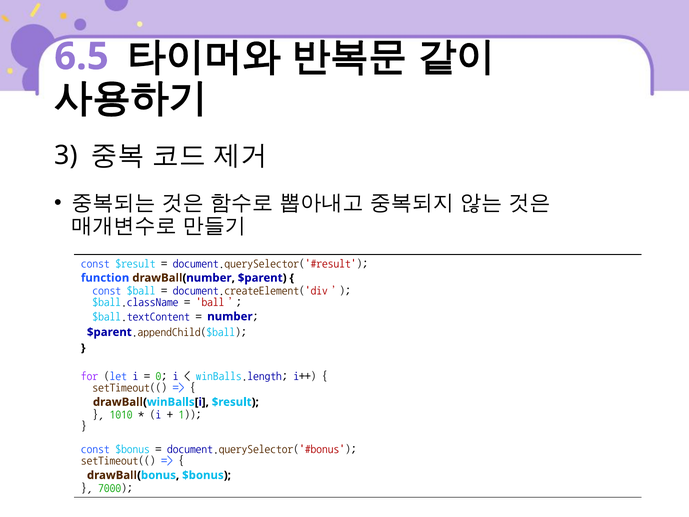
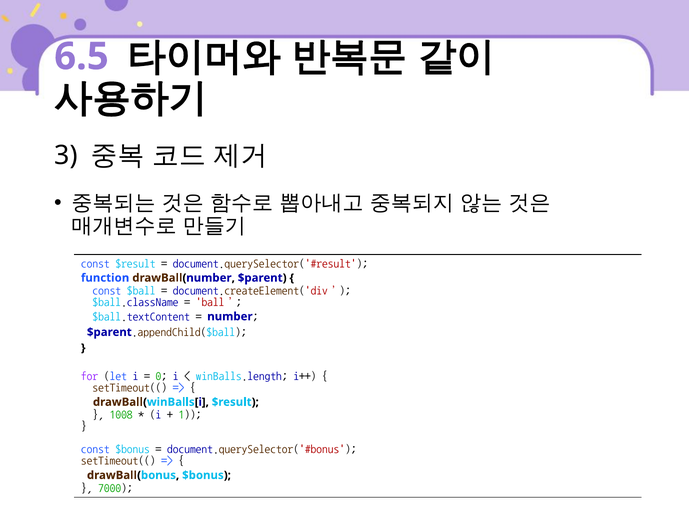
1010: 1010 -> 1008
